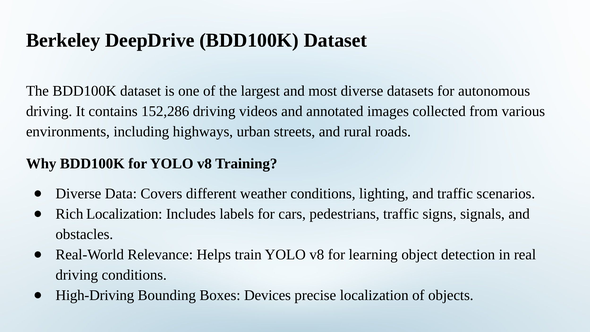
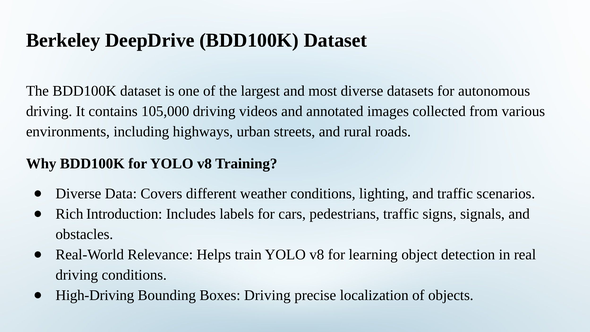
152,286: 152,286 -> 105,000
Rich Localization: Localization -> Introduction
Boxes Devices: Devices -> Driving
